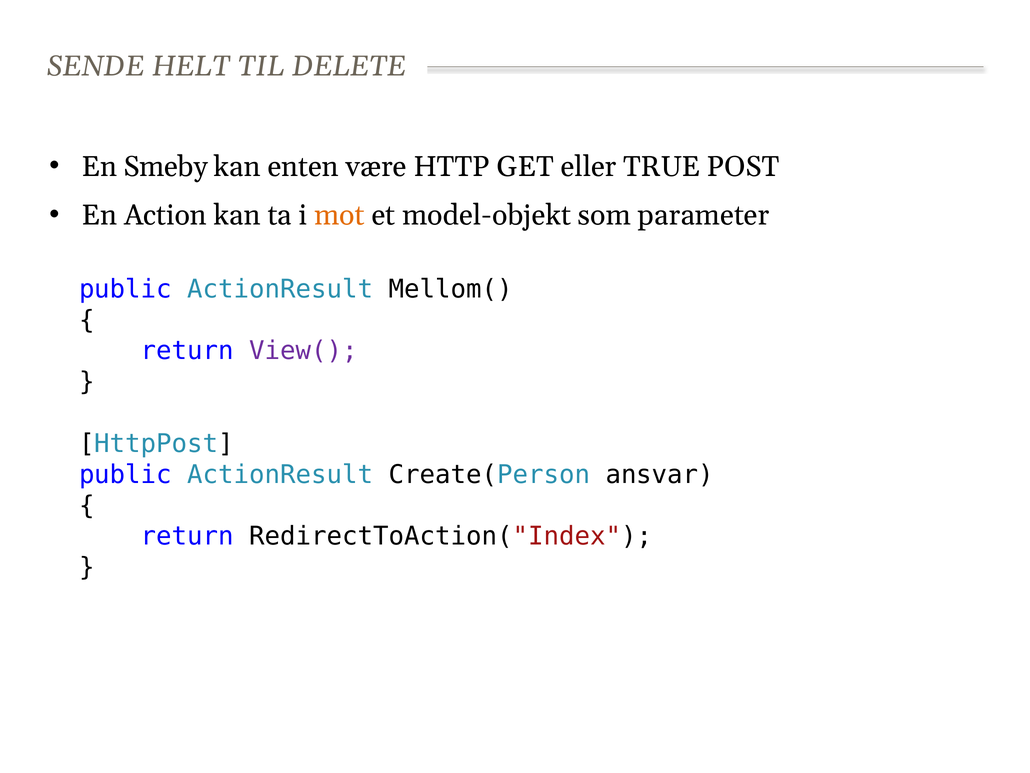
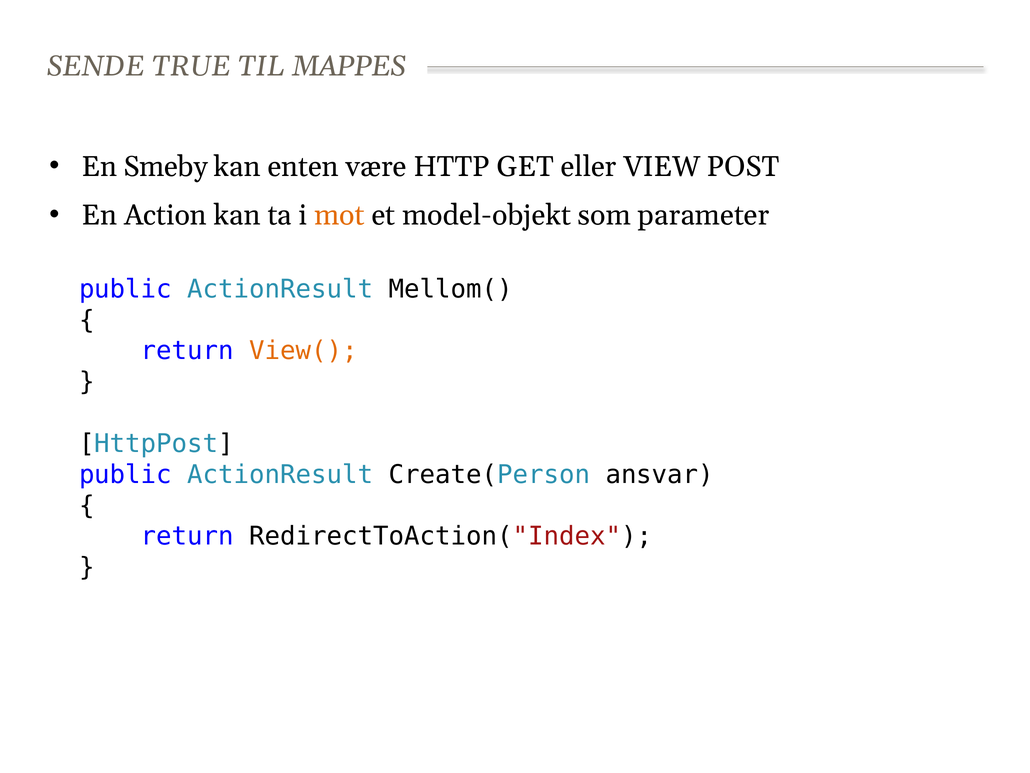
HELT: HELT -> TRUE
DELETE: DELETE -> MAPPES
TRUE: TRUE -> VIEW
View( colour: purple -> orange
